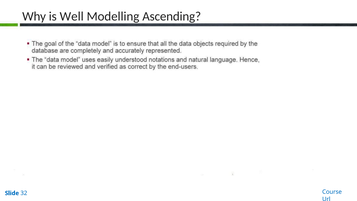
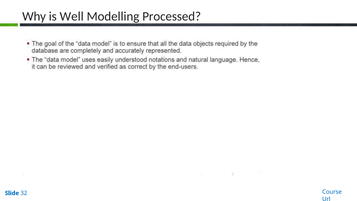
Ascending: Ascending -> Processed
